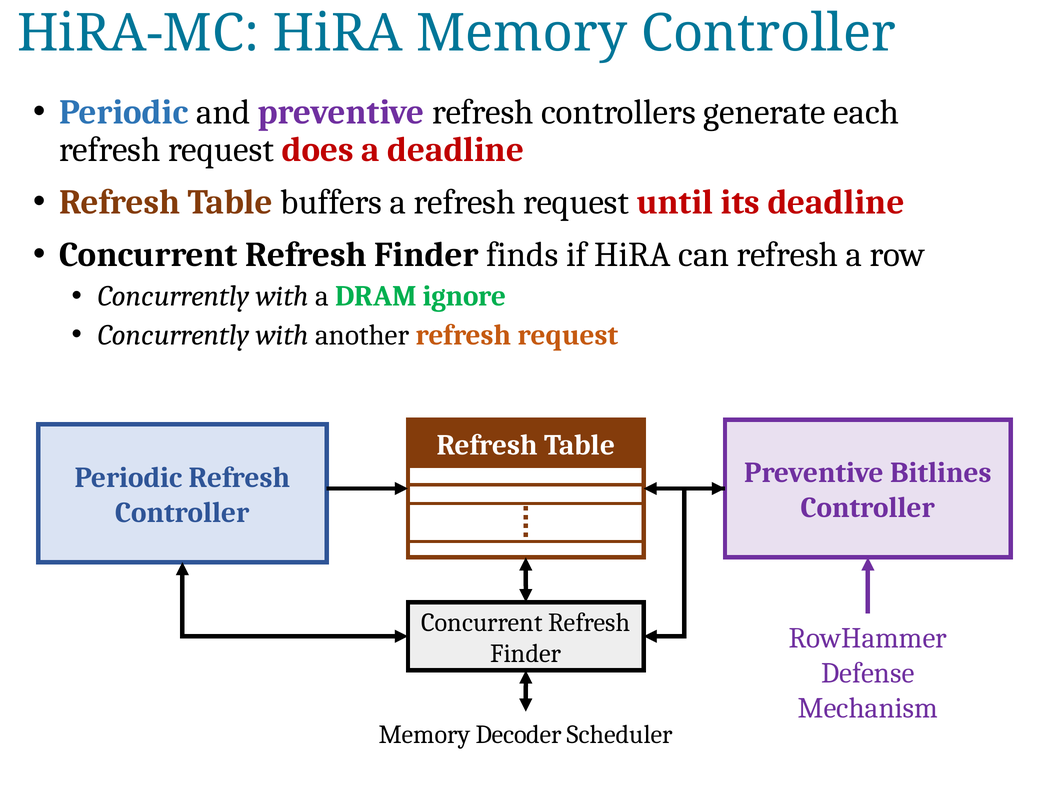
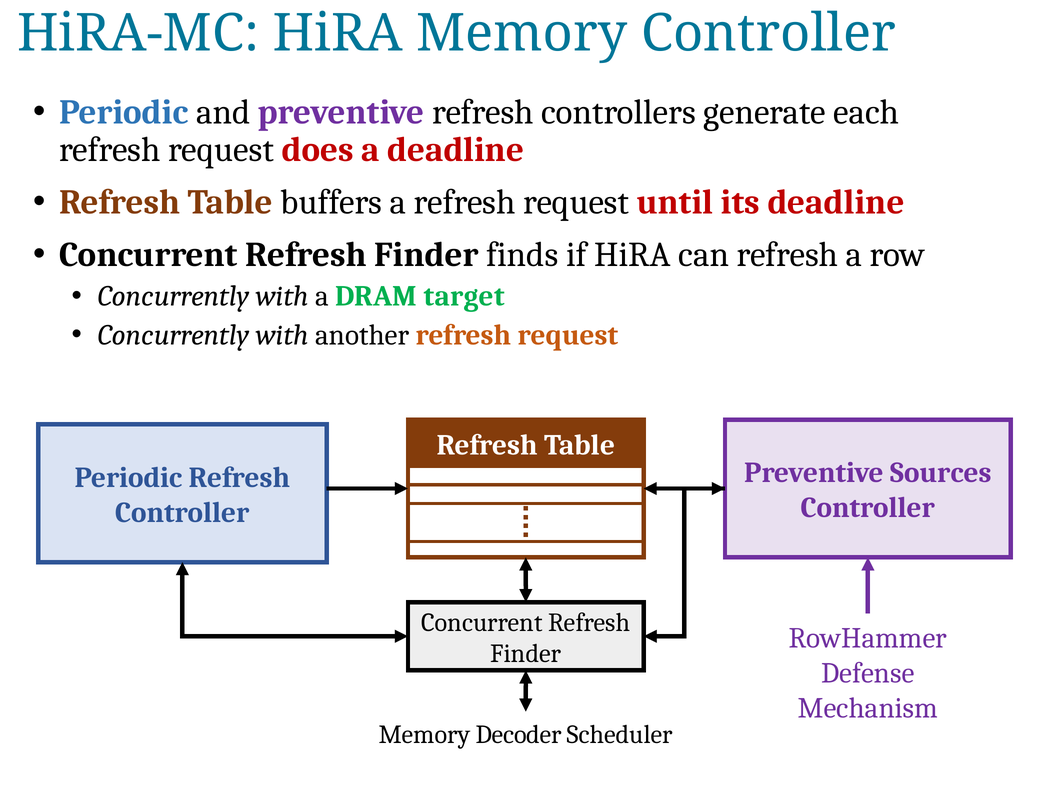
ignore: ignore -> target
Bitlines: Bitlines -> Sources
